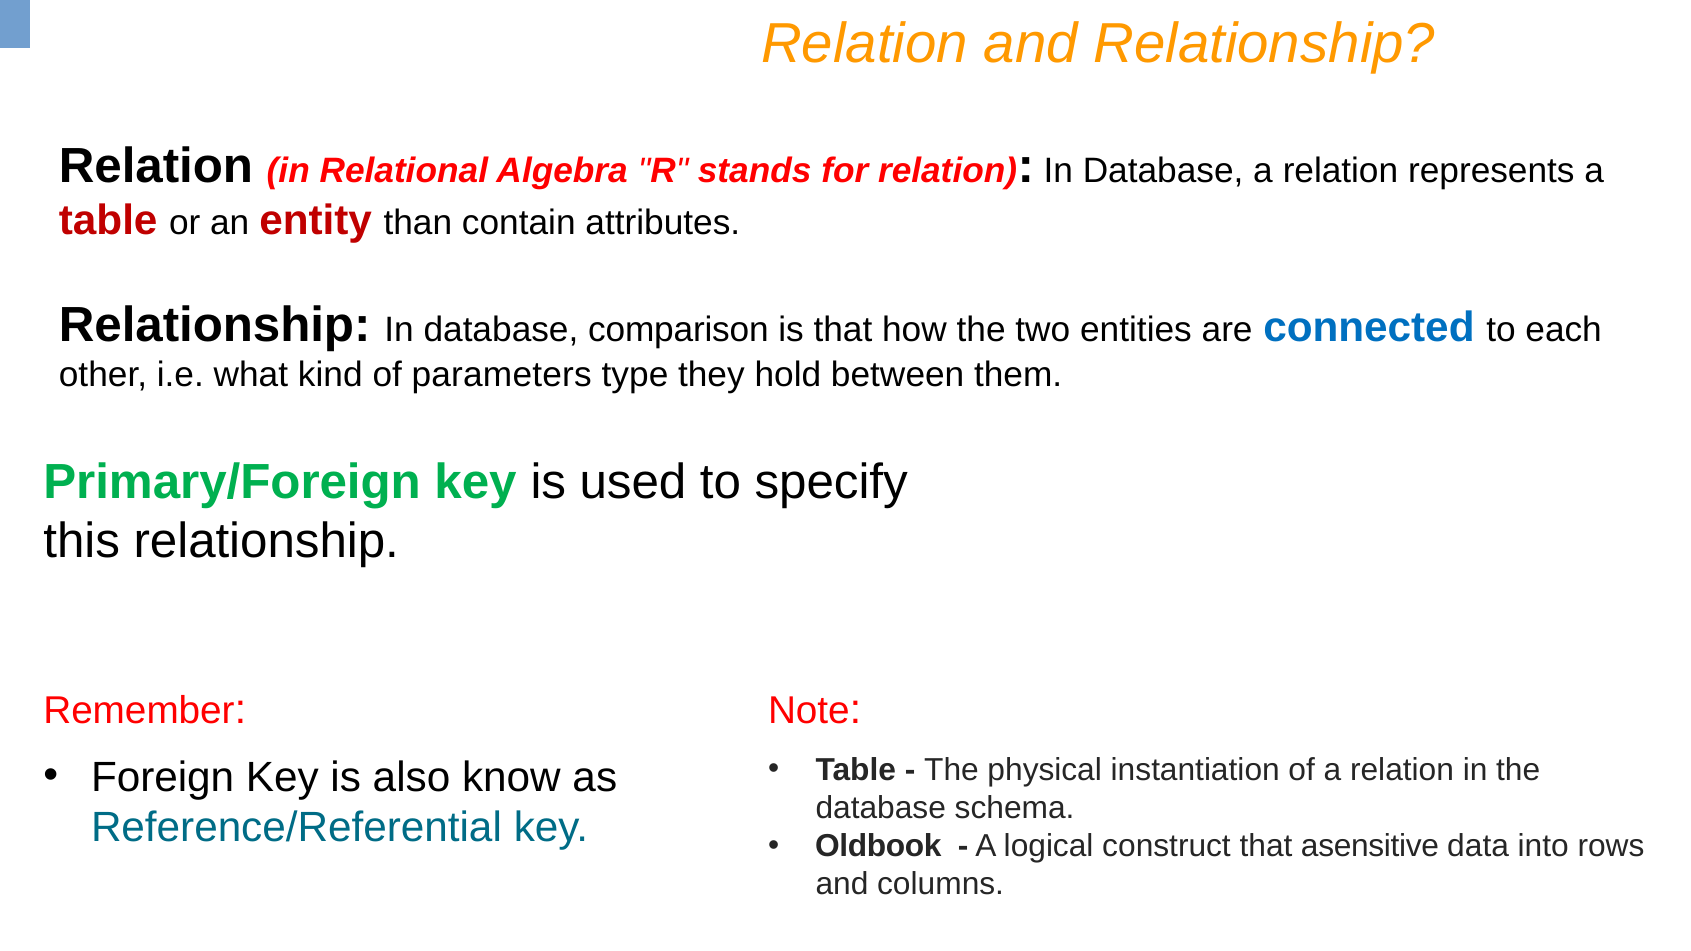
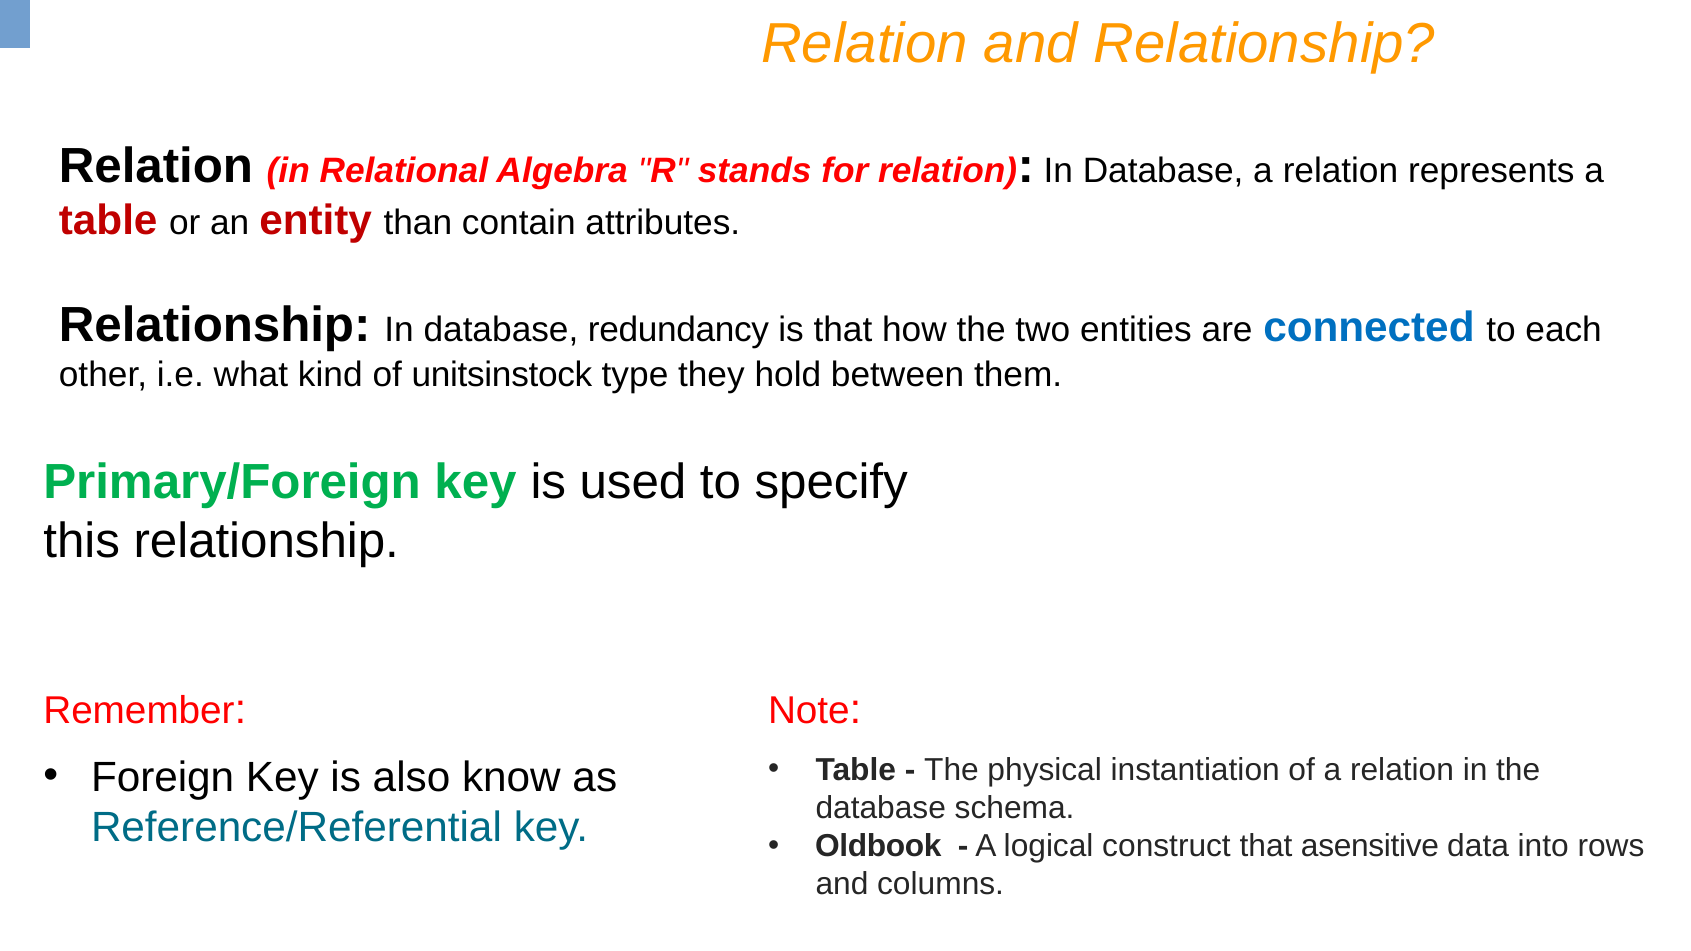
comparison: comparison -> redundancy
parameters: parameters -> unitsinstock
